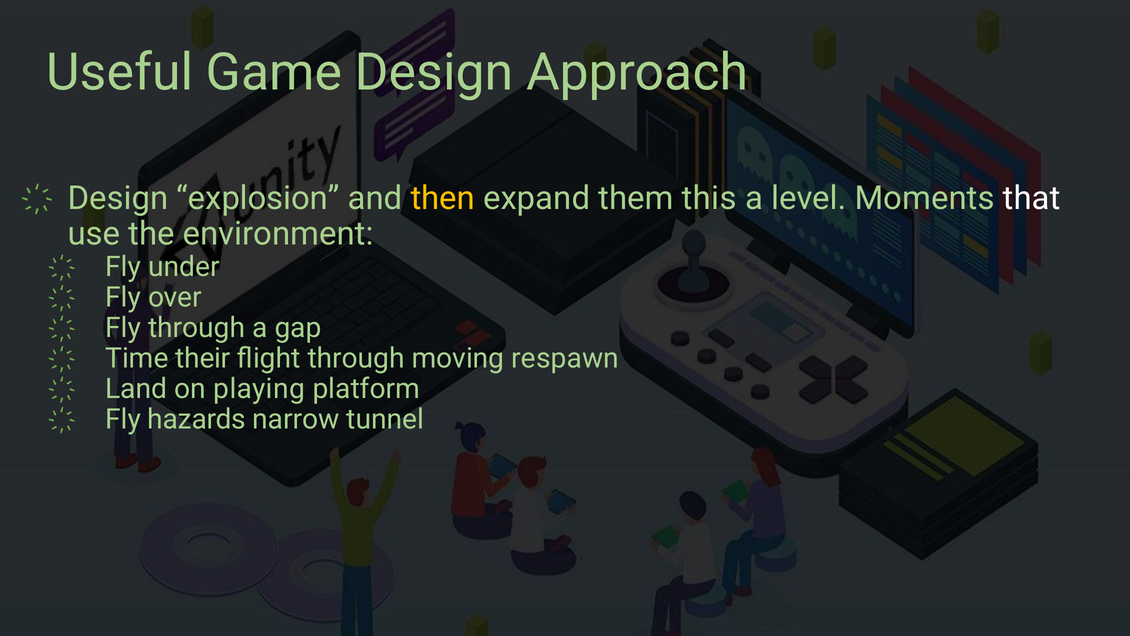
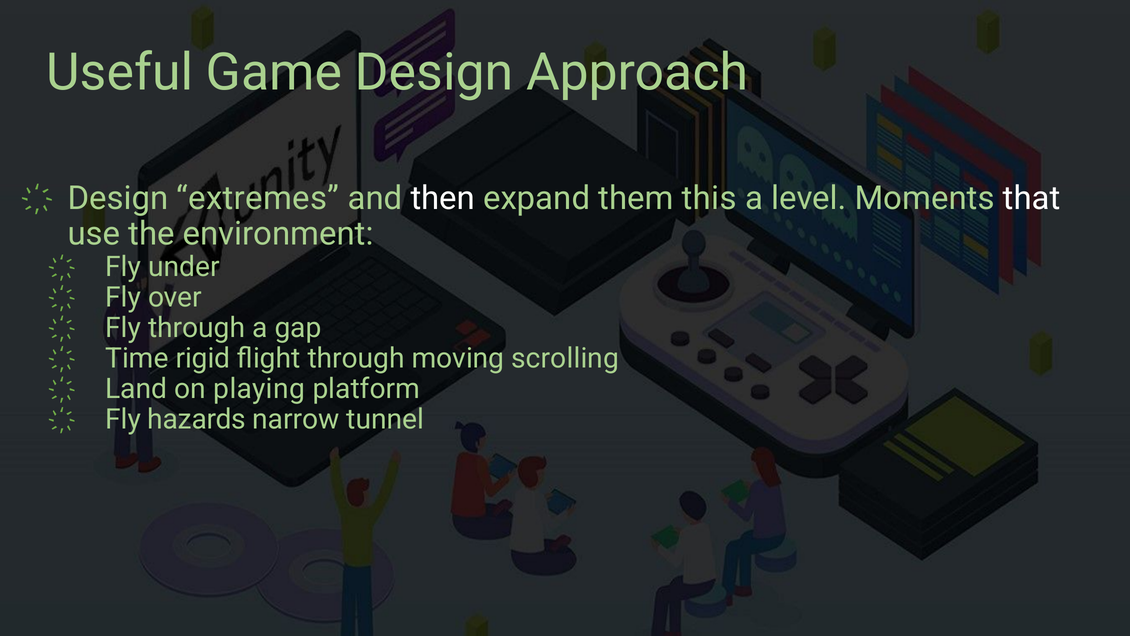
explosion: explosion -> extremes
then colour: yellow -> white
their: their -> rigid
respawn: respawn -> scrolling
